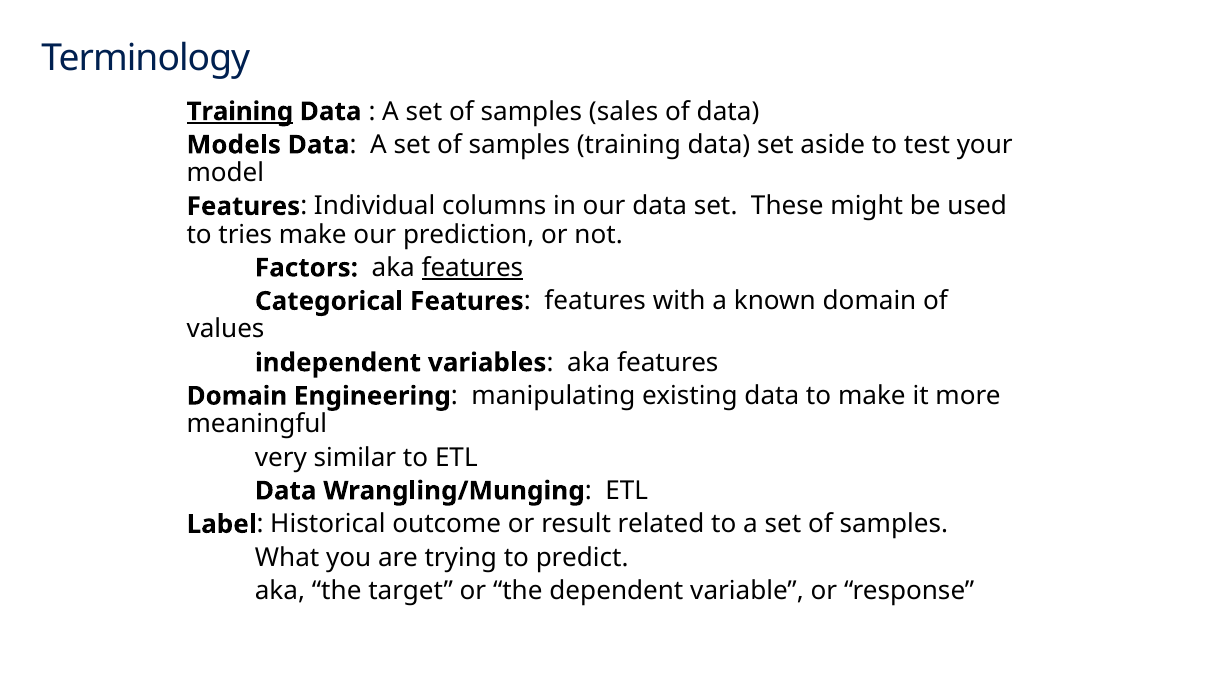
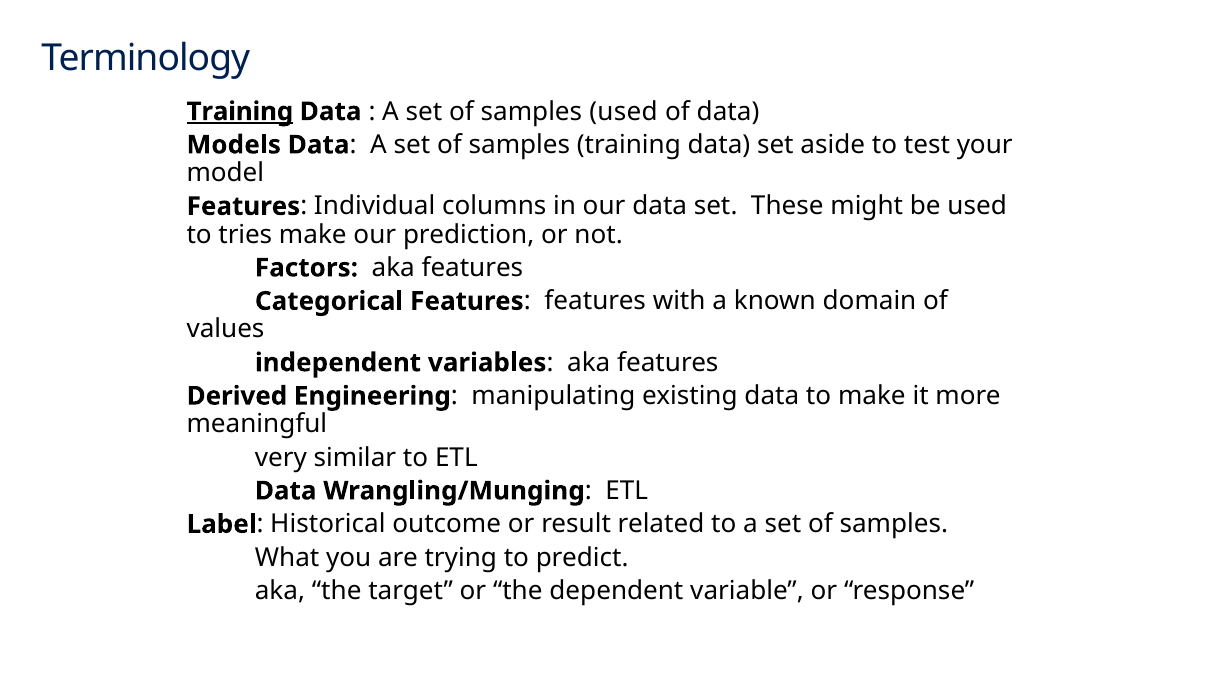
samples sales: sales -> used
features at (472, 268) underline: present -> none
Domain at (237, 396): Domain -> Derived
